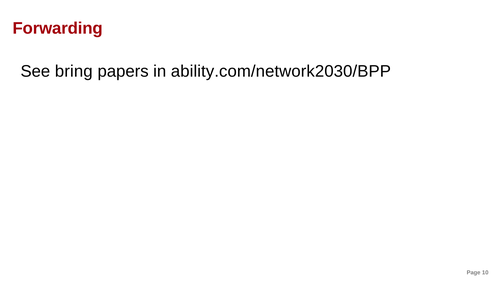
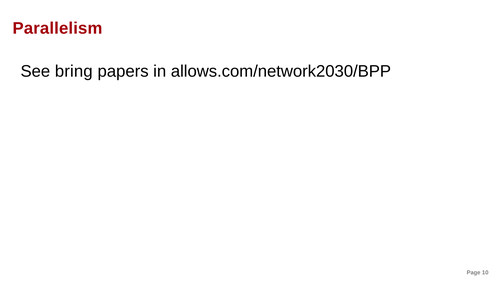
Forwarding: Forwarding -> Parallelism
ability.com/network2030/BPP: ability.com/network2030/BPP -> allows.com/network2030/BPP
